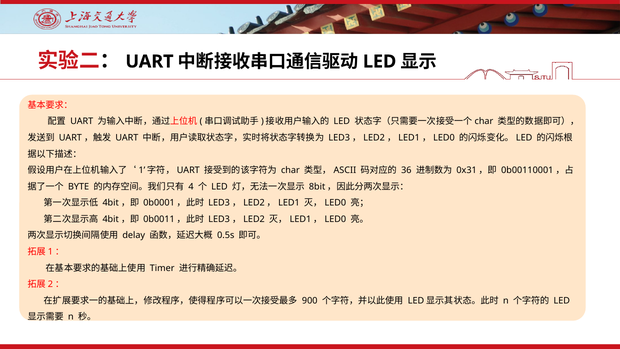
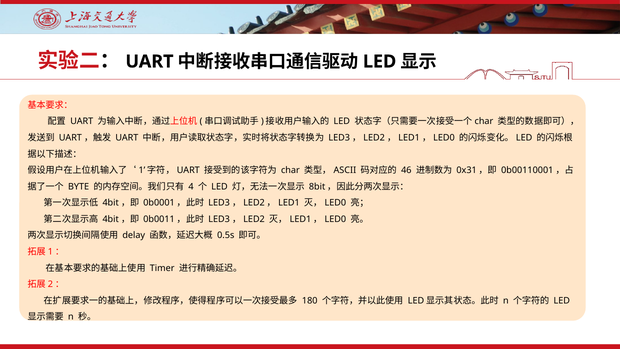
36: 36 -> 46
900: 900 -> 180
